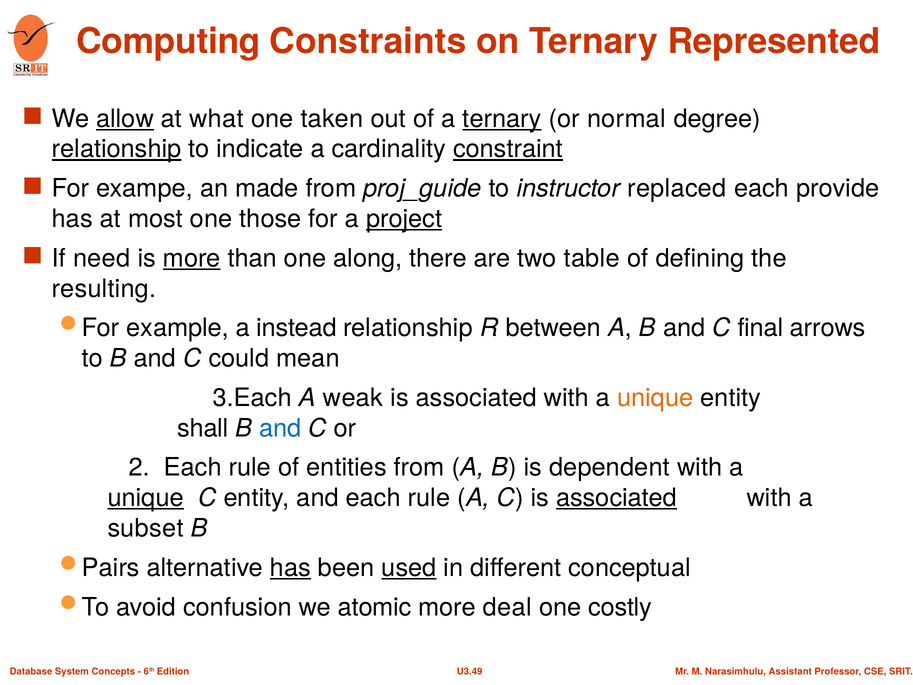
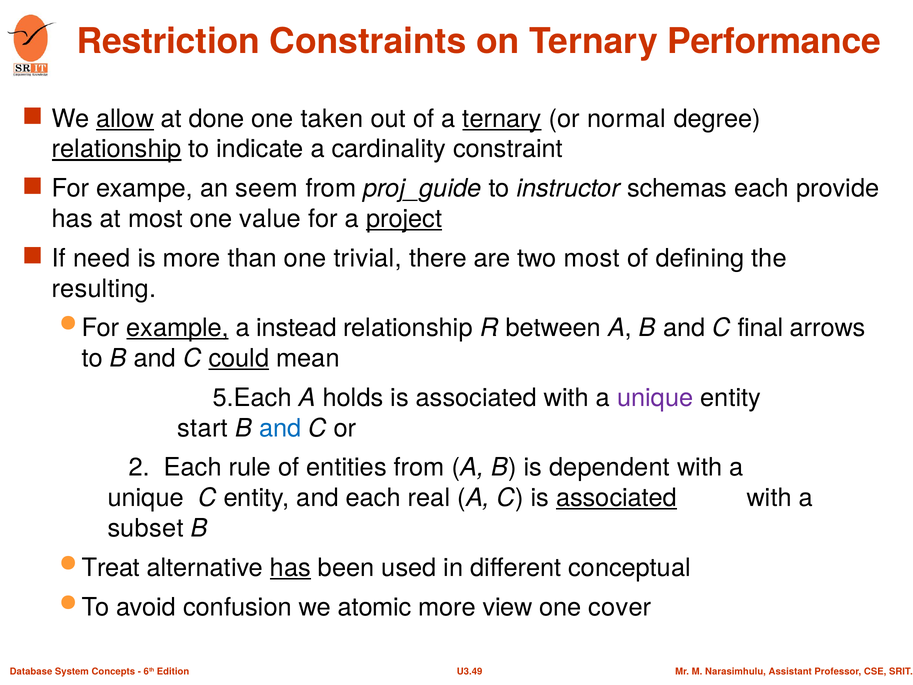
Computing: Computing -> Restriction
Represented: Represented -> Performance
what: what -> done
constraint underline: present -> none
made: made -> seem
replaced: replaced -> schemas
those: those -> value
more at (192, 258) underline: present -> none
along: along -> trivial
two table: table -> most
example underline: none -> present
could underline: none -> present
3.Each: 3.Each -> 5.Each
weak: weak -> holds
unique at (655, 398) colour: orange -> purple
shall: shall -> start
unique at (146, 498) underline: present -> none
and each rule: rule -> real
Pairs: Pairs -> Treat
used underline: present -> none
deal: deal -> view
costly: costly -> cover
